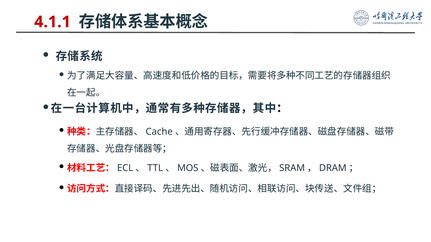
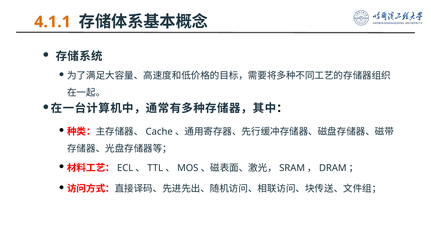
4.1.1 colour: red -> orange
